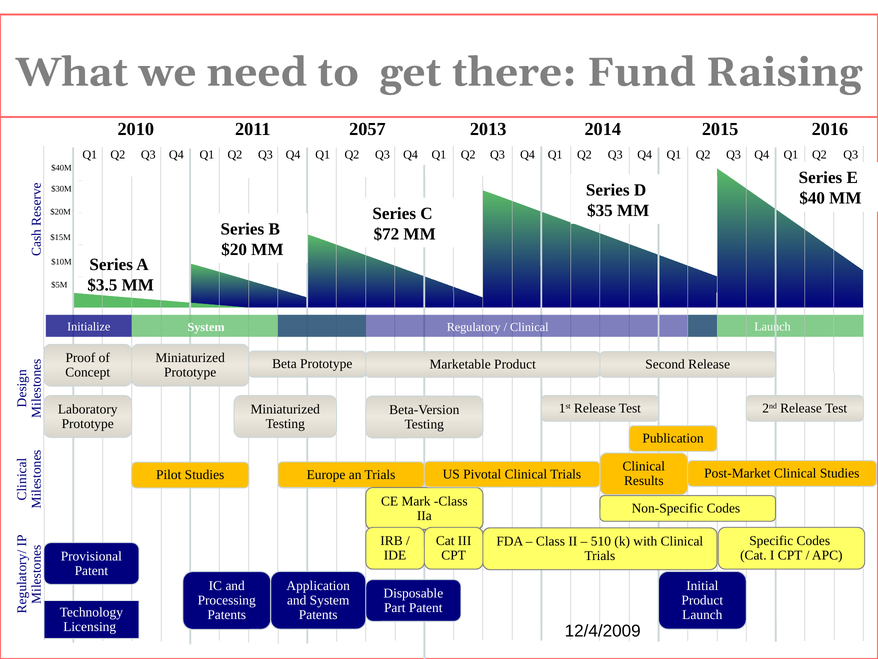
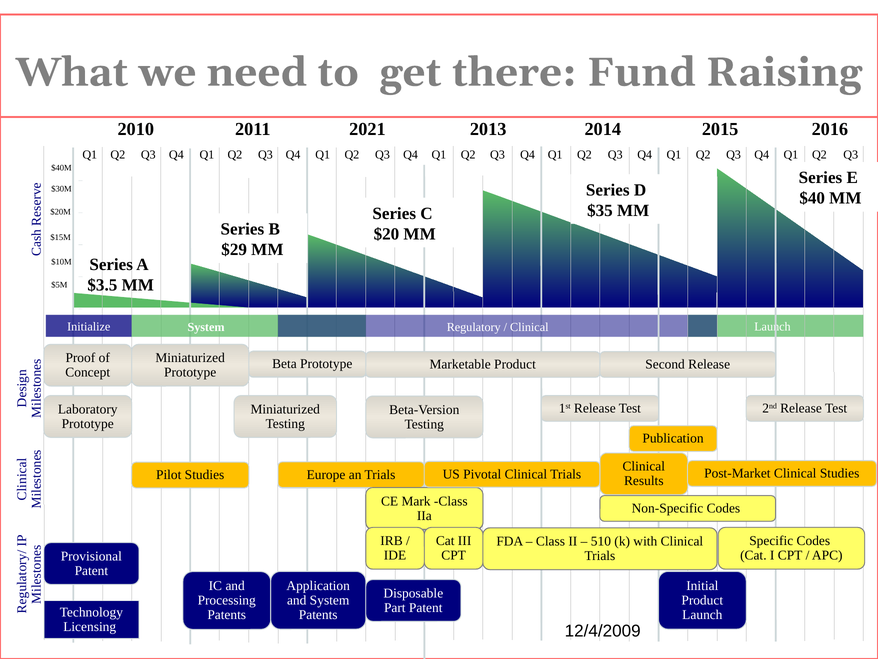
2057: 2057 -> 2021
$72: $72 -> $20
$20: $20 -> $29
